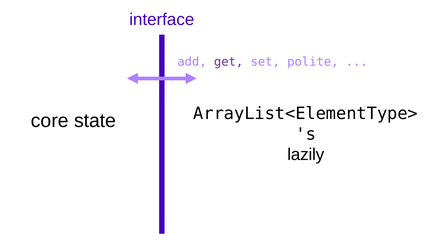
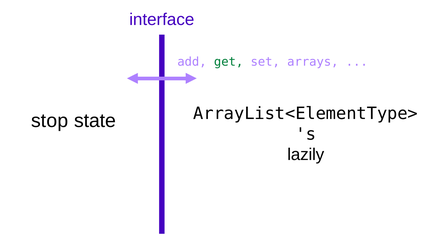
get colour: purple -> green
polite: polite -> arrays
core: core -> stop
